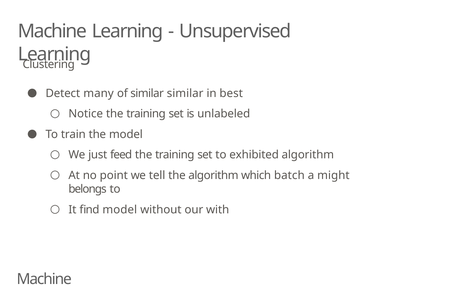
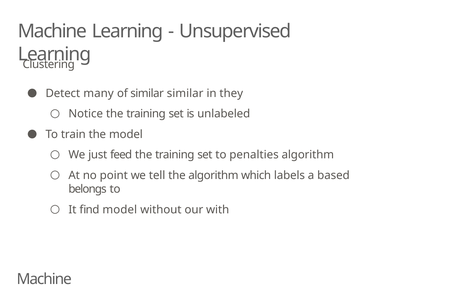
best: best -> they
exhibited: exhibited -> penalties
batch: batch -> labels
might: might -> based
